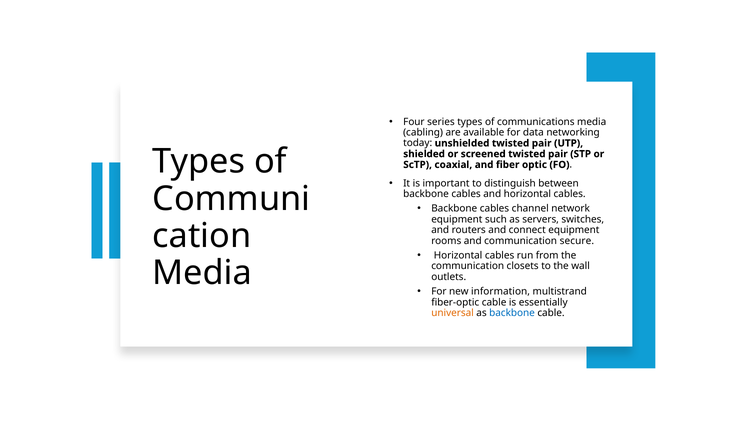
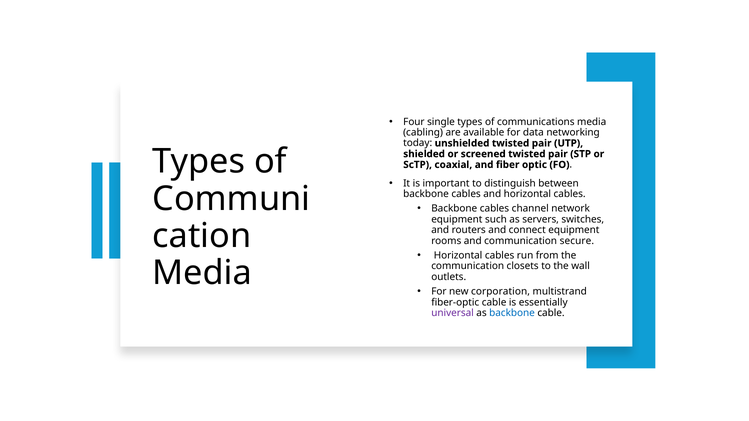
series: series -> single
information: information -> corporation
universal colour: orange -> purple
